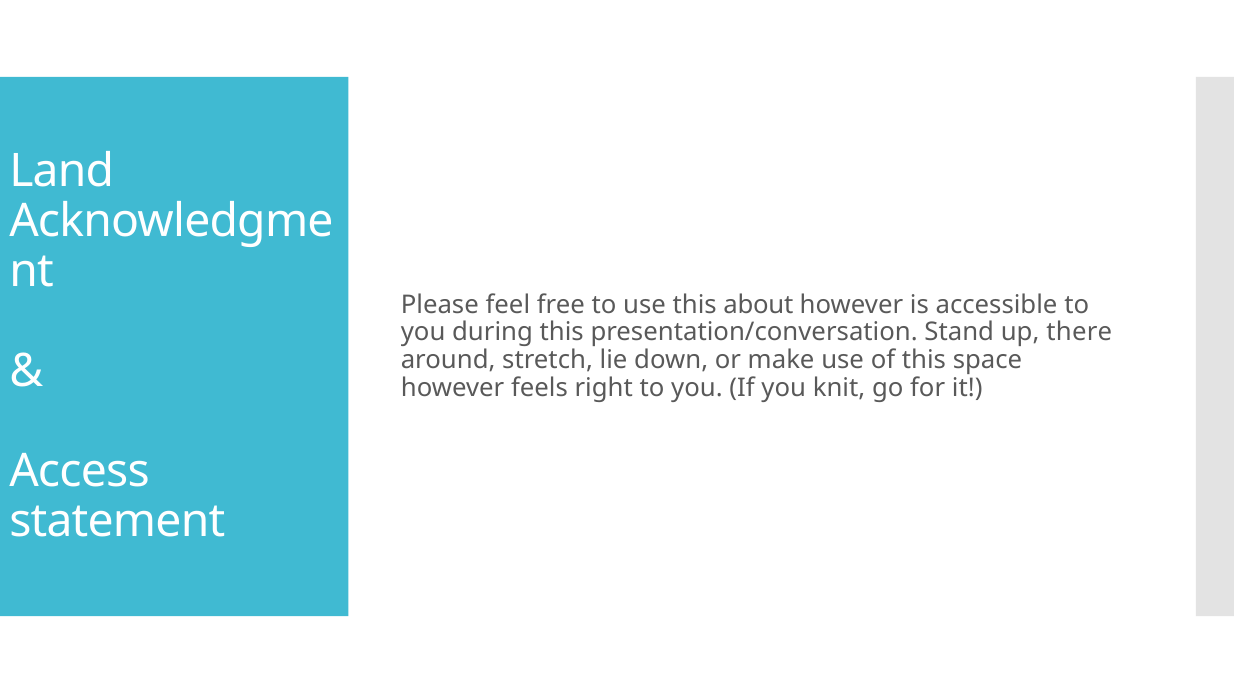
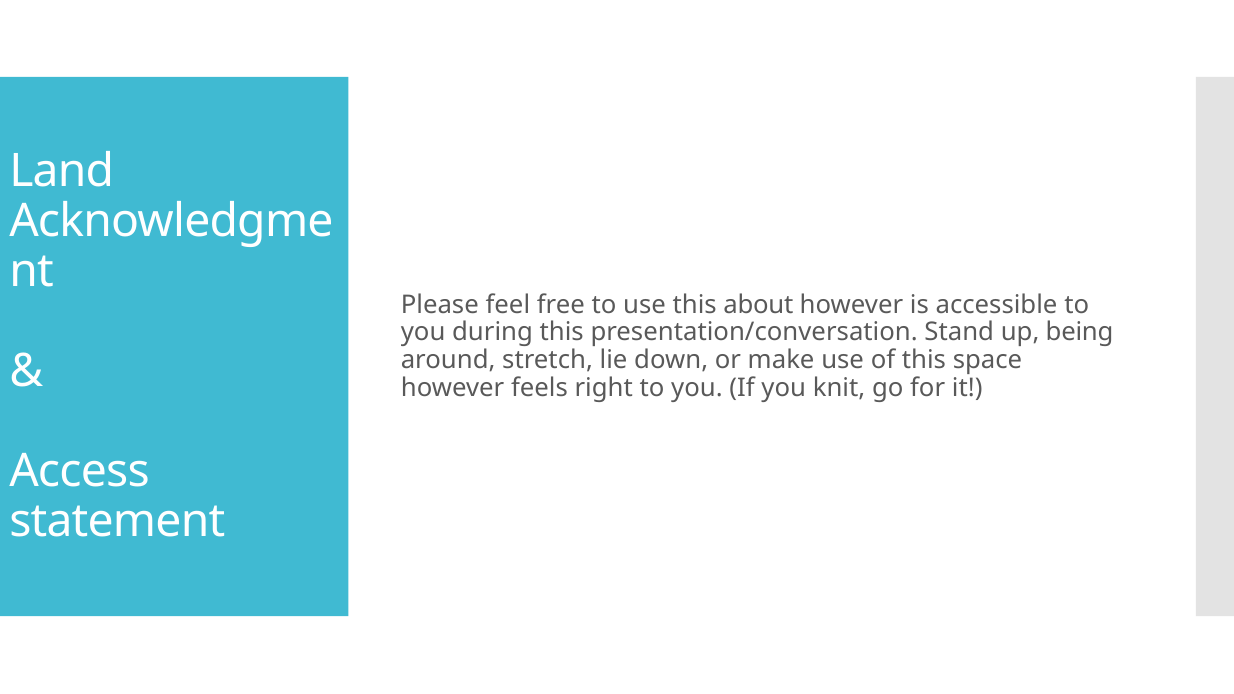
there: there -> being
